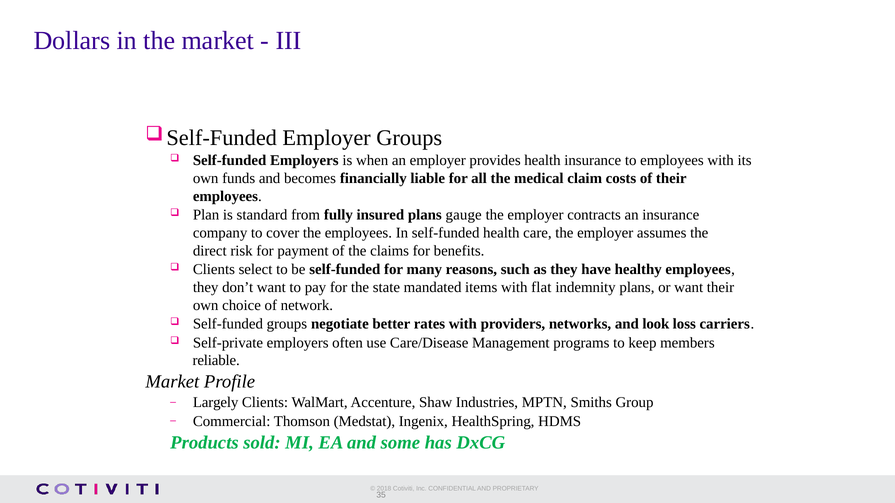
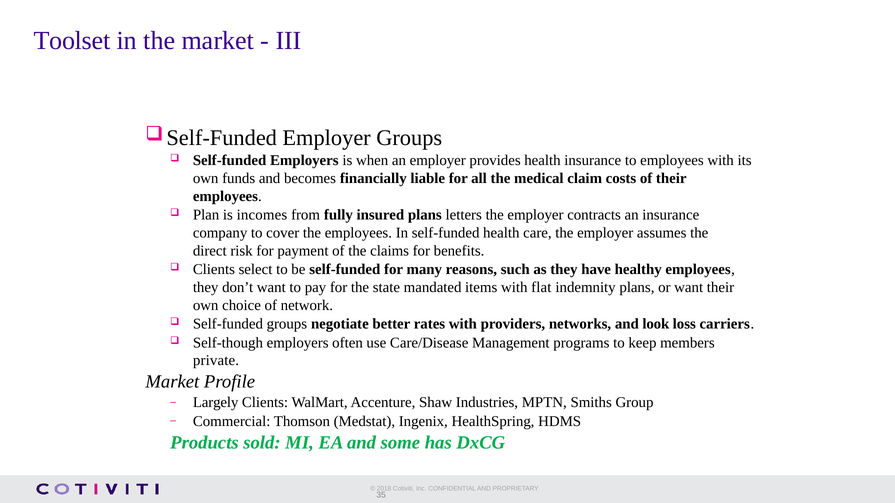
Dollars: Dollars -> Toolset
standard: standard -> incomes
gauge: gauge -> letters
Self-private: Self-private -> Self-though
reliable: reliable -> private
